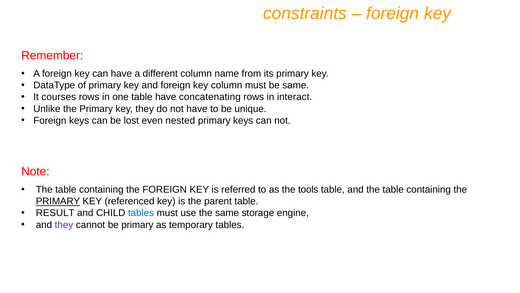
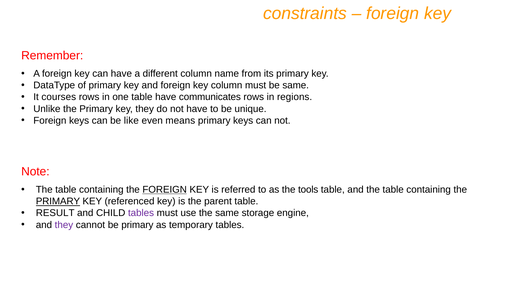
concatenating: concatenating -> communicates
interact: interact -> regions
lost: lost -> like
nested: nested -> means
FOREIGN at (165, 189) underline: none -> present
tables at (141, 213) colour: blue -> purple
